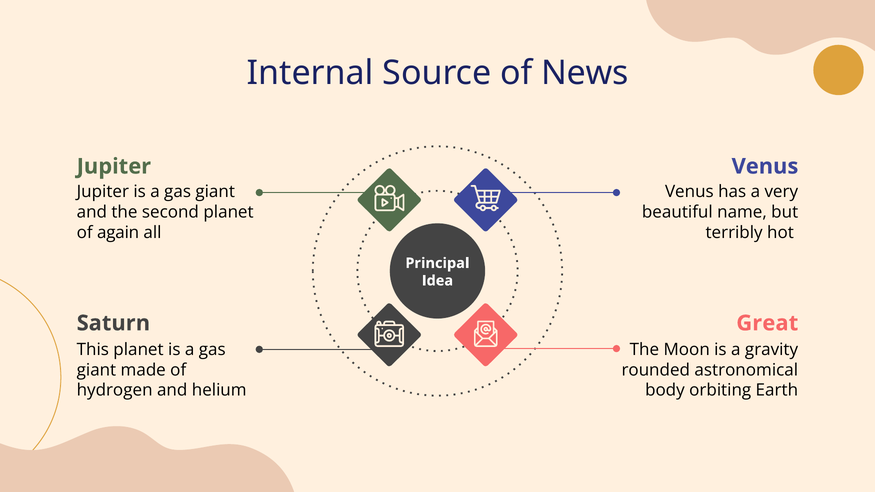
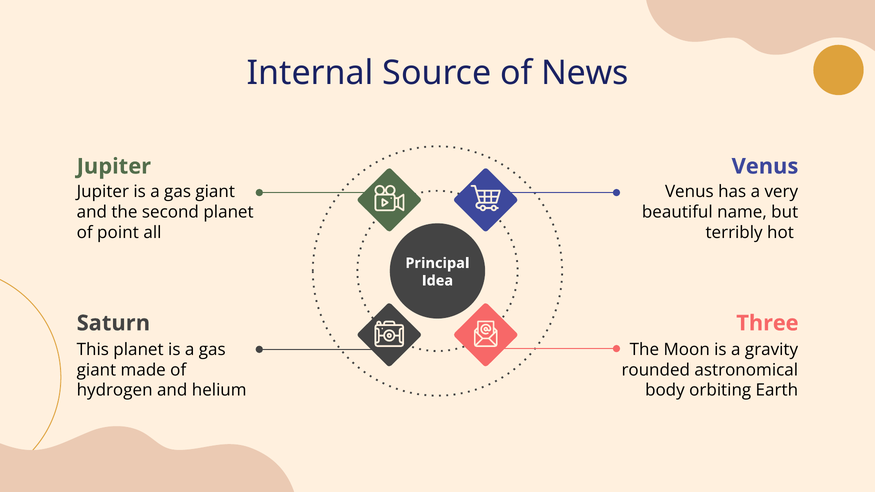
again: again -> point
Great: Great -> Three
